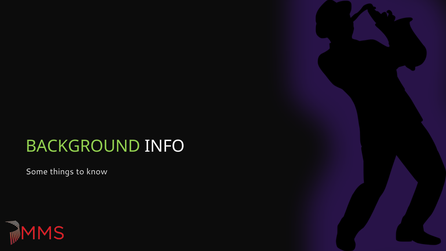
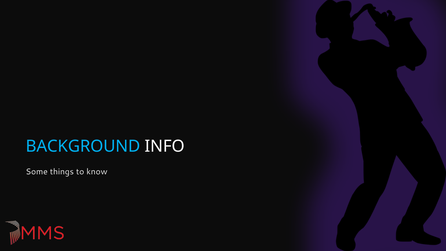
BACKGROUND colour: light green -> light blue
